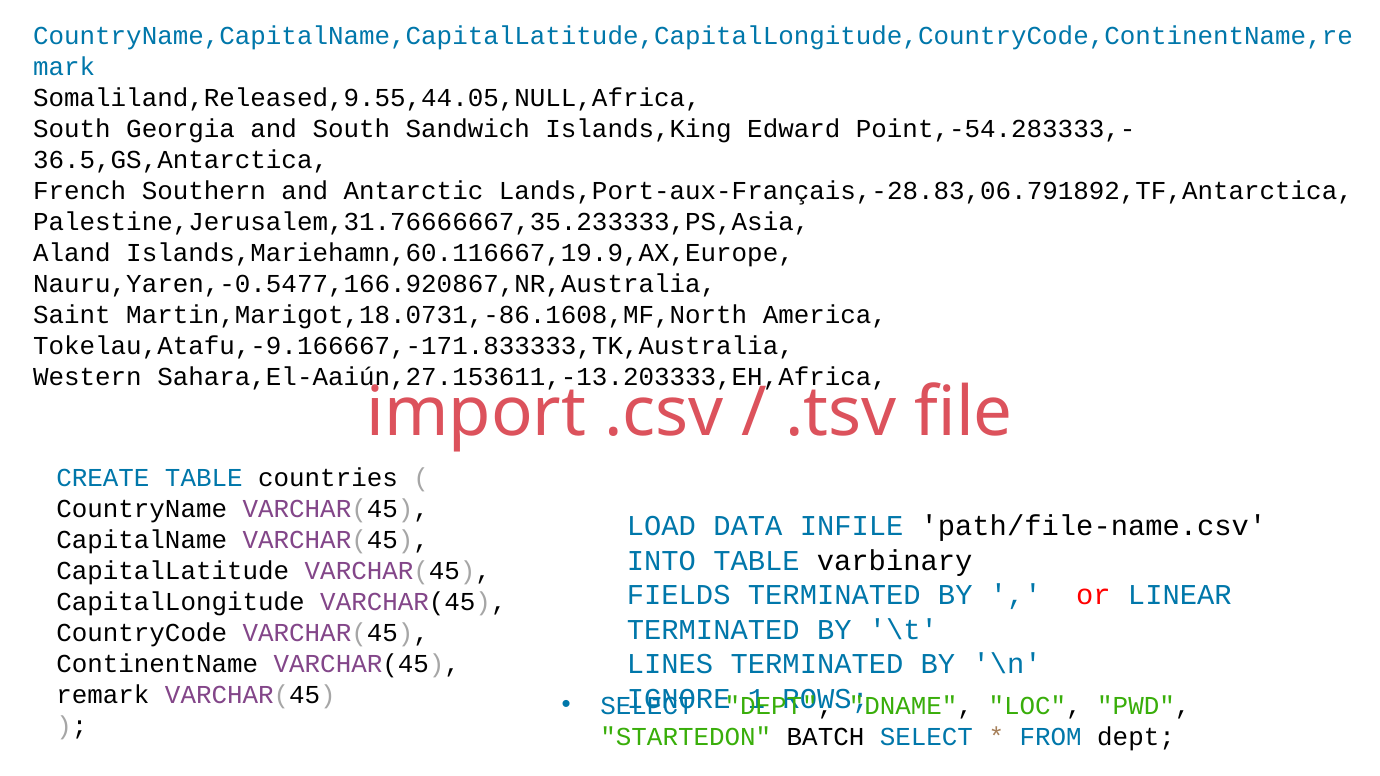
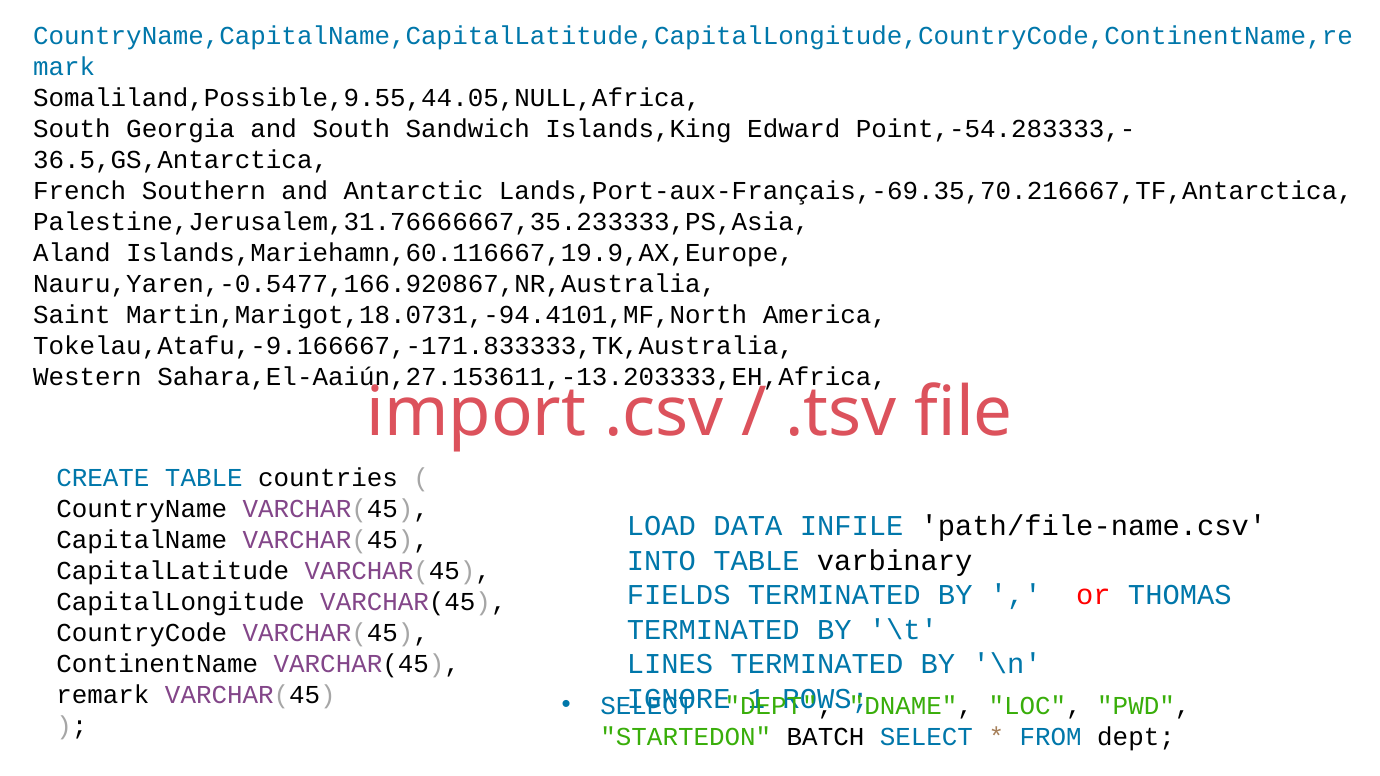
Somaliland,Released,9.55,44.05,NULL,Africa: Somaliland,Released,9.55,44.05,NULL,Africa -> Somaliland,Possible,9.55,44.05,NULL,Africa
Lands,Port-aux-Français,-28.83,06.791892,TF,Antarctica: Lands,Port-aux-Français,-28.83,06.791892,TF,Antarctica -> Lands,Port-aux-Français,-69.35,70.216667,TF,Antarctica
Martin,Marigot,18.0731,-86.1608,MF,North: Martin,Marigot,18.0731,-86.1608,MF,North -> Martin,Marigot,18.0731,-94.4101,MF,North
LINEAR: LINEAR -> THOMAS
